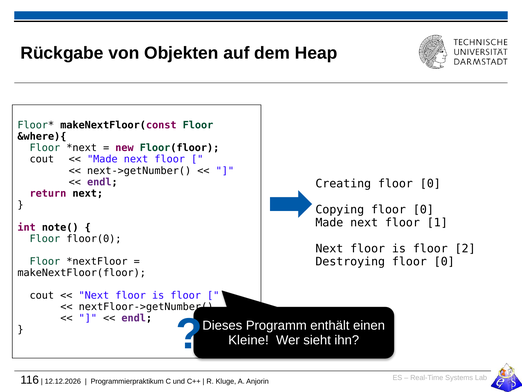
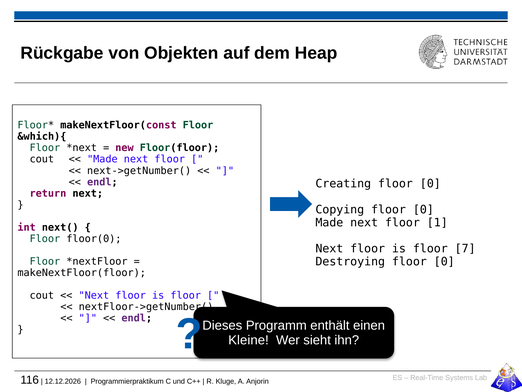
&where){: &where){ -> &which){
note(: note( -> next(
2: 2 -> 7
